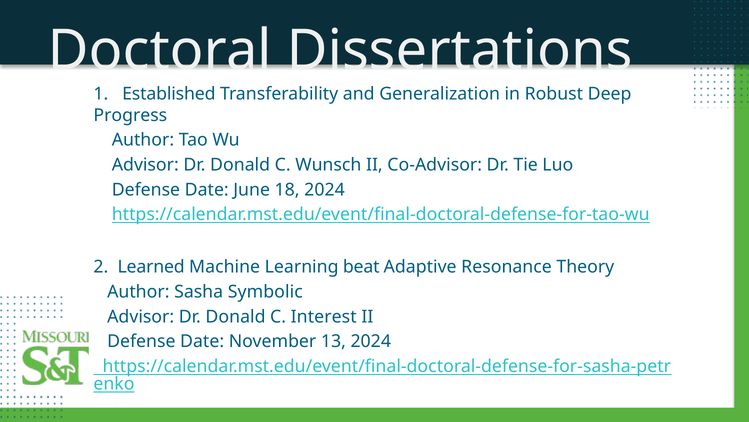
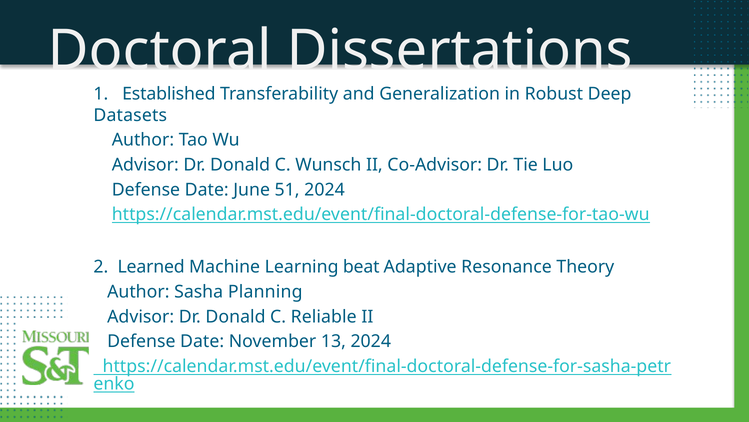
Progress: Progress -> Datasets
18: 18 -> 51
Symbolic: Symbolic -> Planning
Interest: Interest -> Reliable
